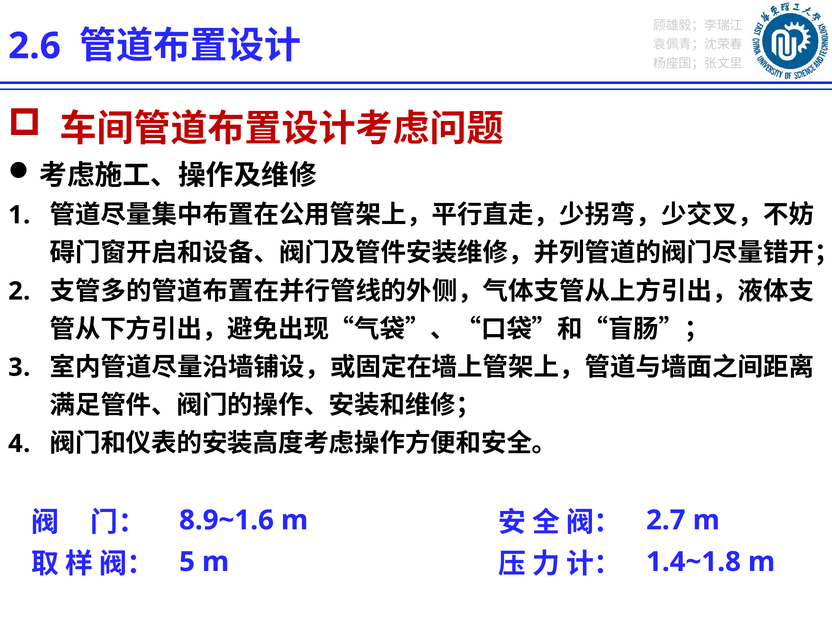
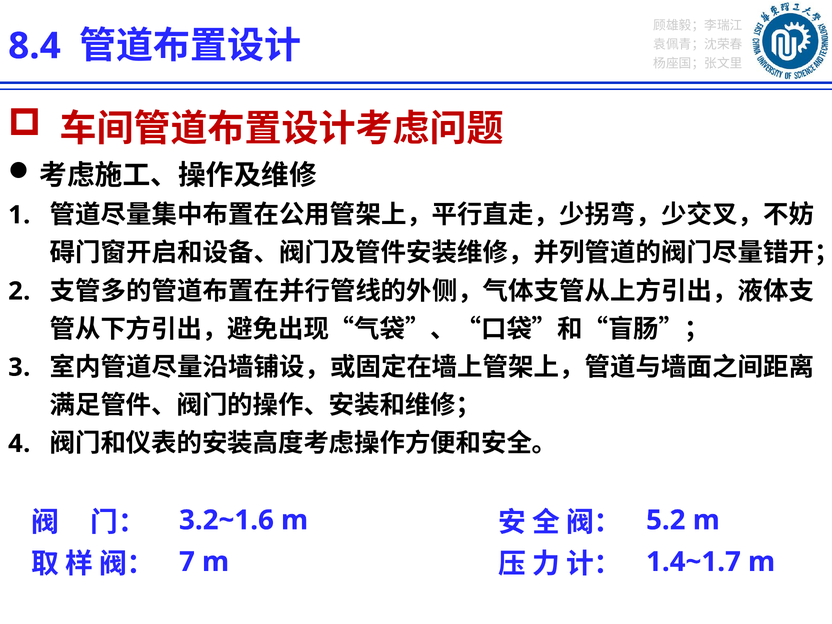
2.6: 2.6 -> 8.4
8.9~1.6: 8.9~1.6 -> 3.2~1.6
2.7: 2.7 -> 5.2
5: 5 -> 7
1.4~1.8: 1.4~1.8 -> 1.4~1.7
